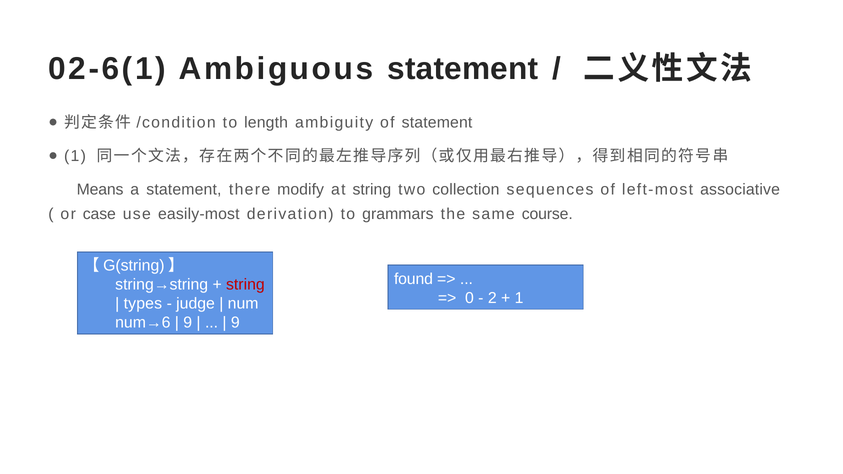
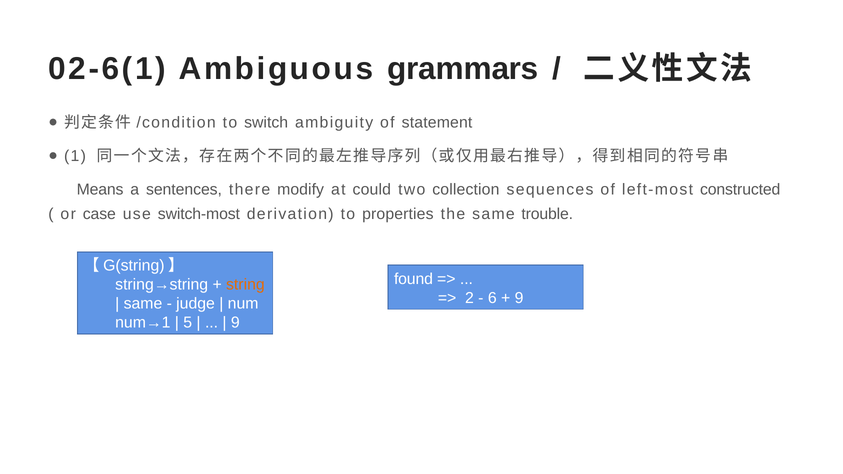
Ambiguous statement: statement -> grammars
length: length -> switch
a statement: statement -> sentences
at string: string -> could
associative: associative -> constructed
easily-most: easily-most -> switch-most
grammars: grammars -> properties
course: course -> trouble
string at (245, 285) colour: red -> orange
0: 0 -> 2
2: 2 -> 6
1 at (519, 298): 1 -> 9
types at (143, 304): types -> same
num→6: num→6 -> num→1
9 at (188, 323): 9 -> 5
